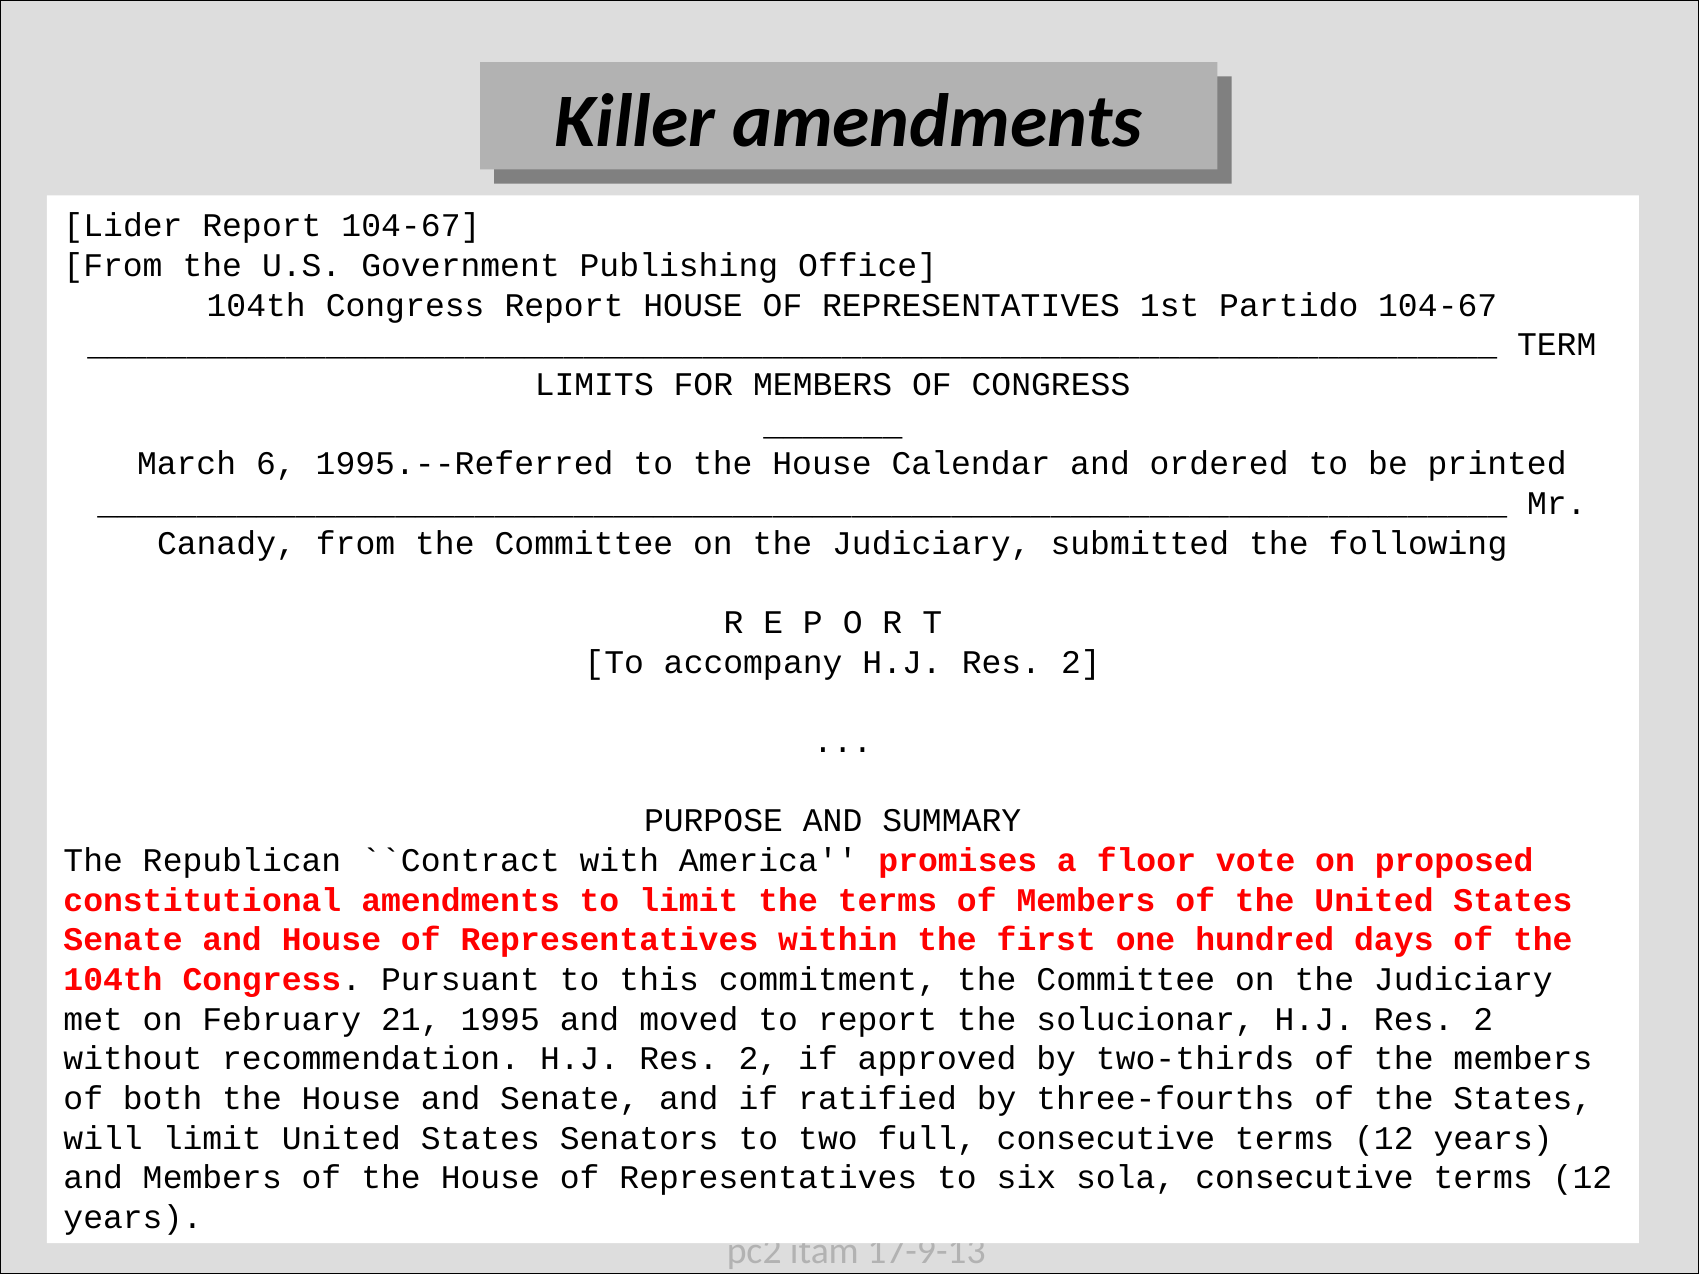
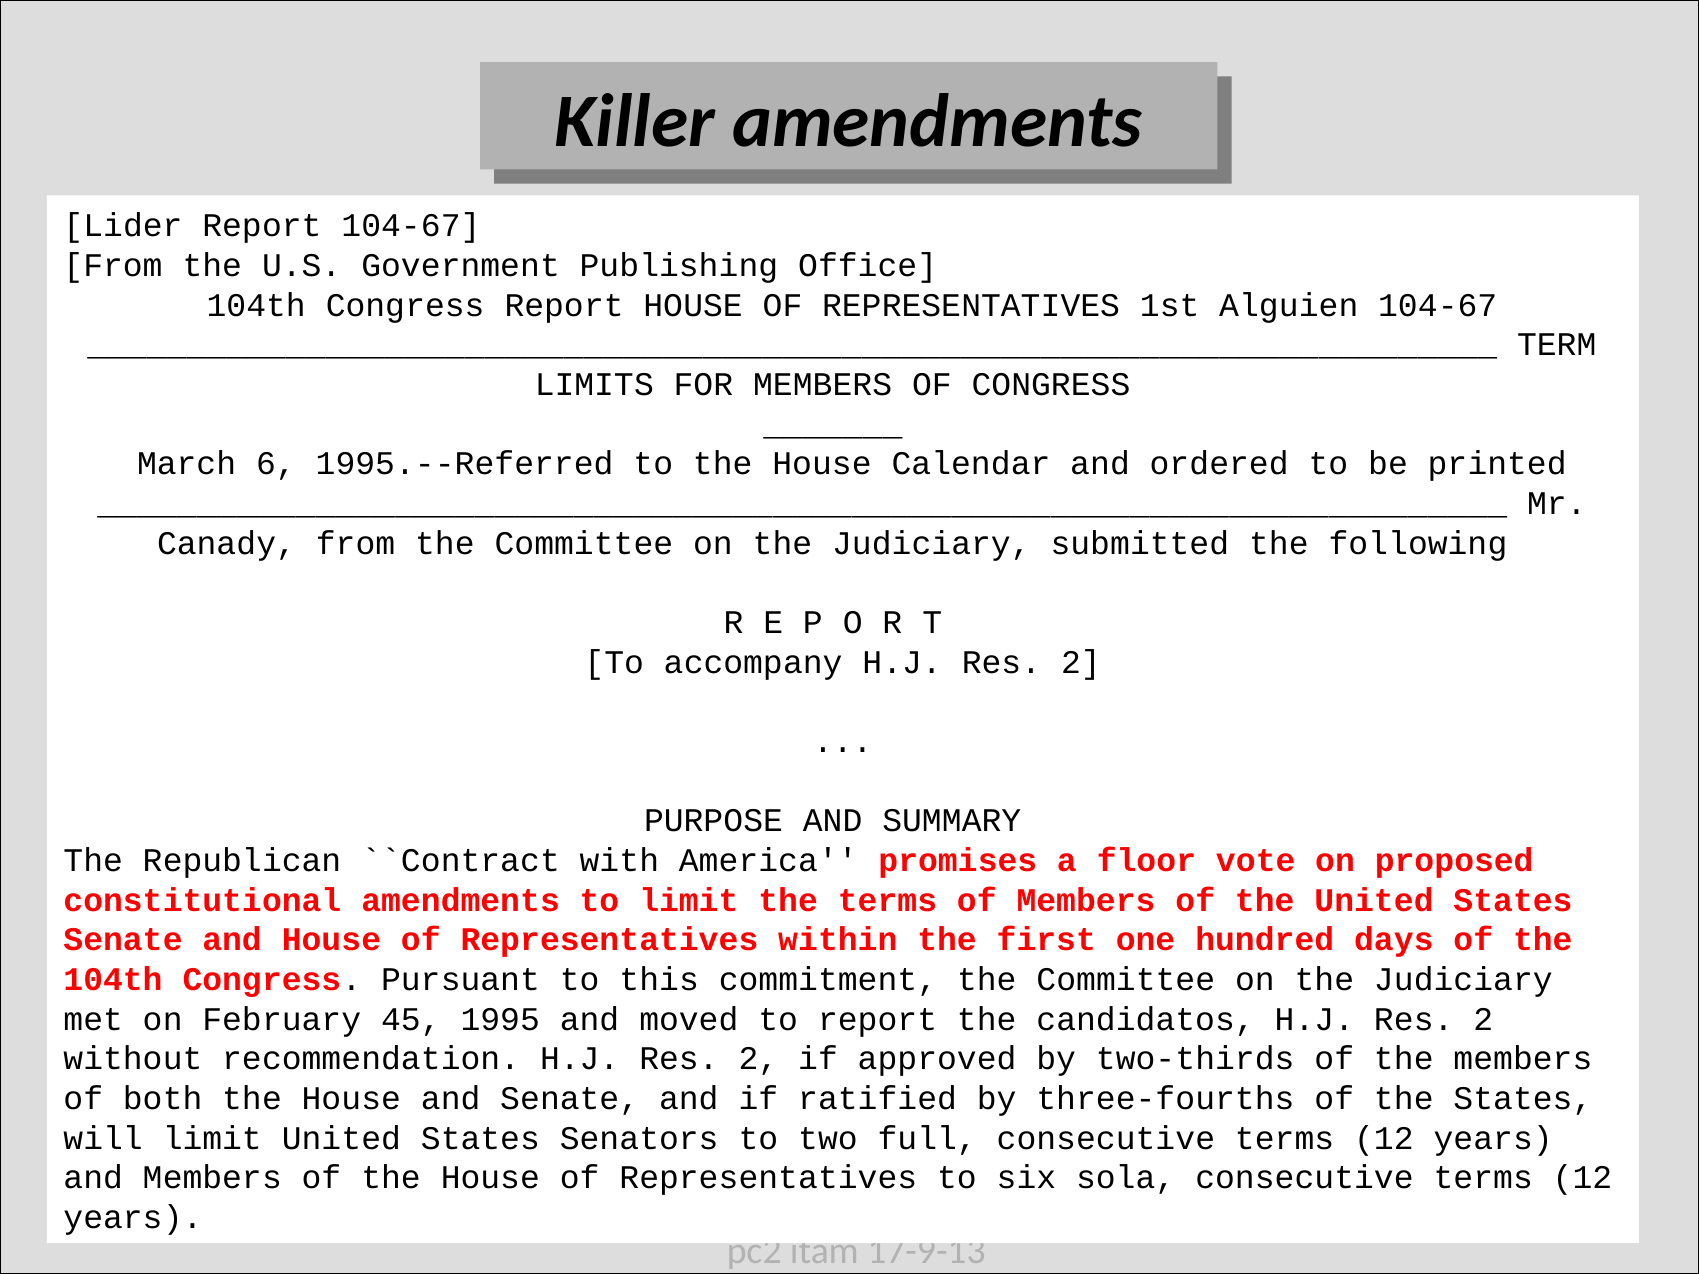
Partido: Partido -> Alguien
21: 21 -> 45
solucionar: solucionar -> candidatos
